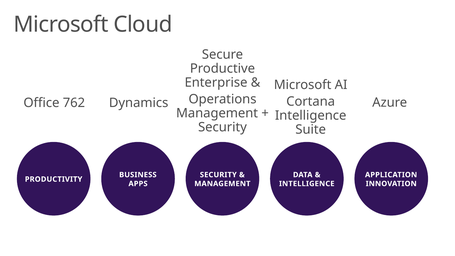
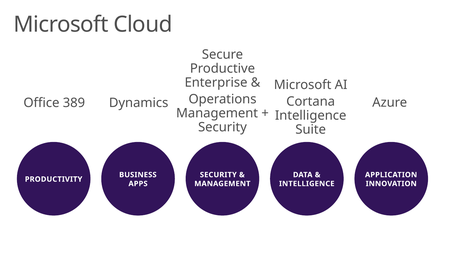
762: 762 -> 389
